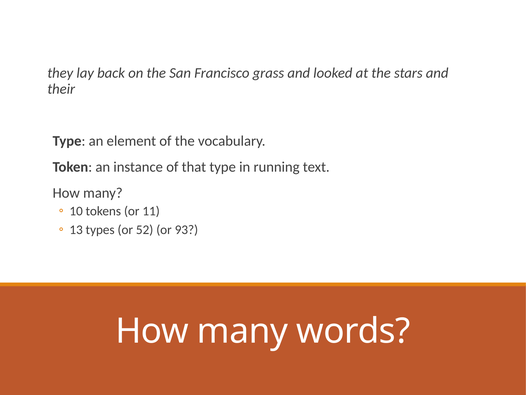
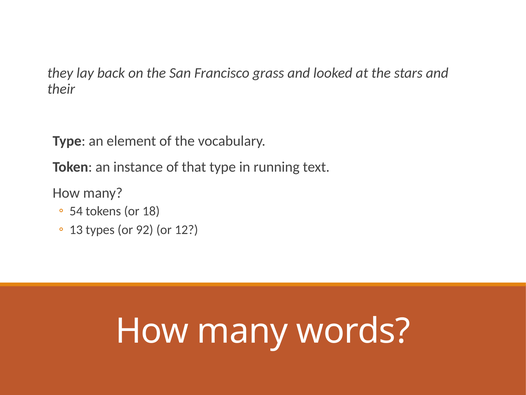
10: 10 -> 54
11: 11 -> 18
52: 52 -> 92
93: 93 -> 12
